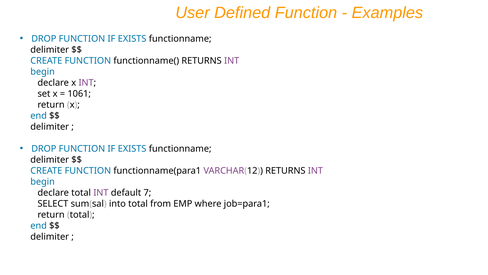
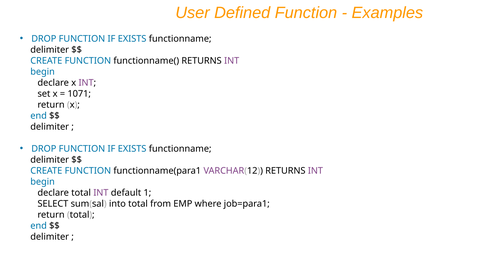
1061: 1061 -> 1071
7: 7 -> 1
